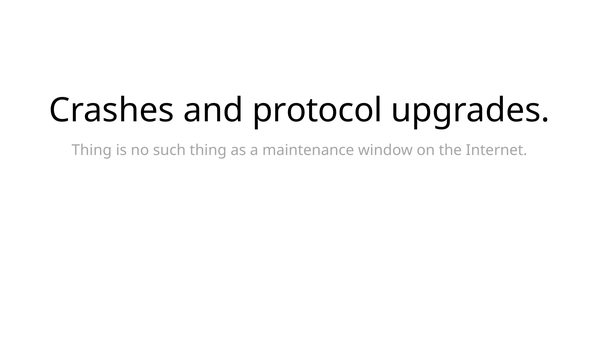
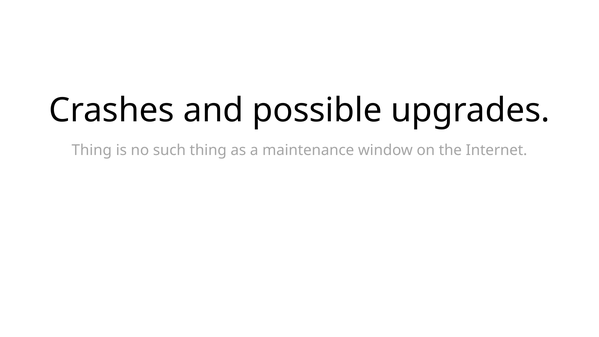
protocol: protocol -> possible
